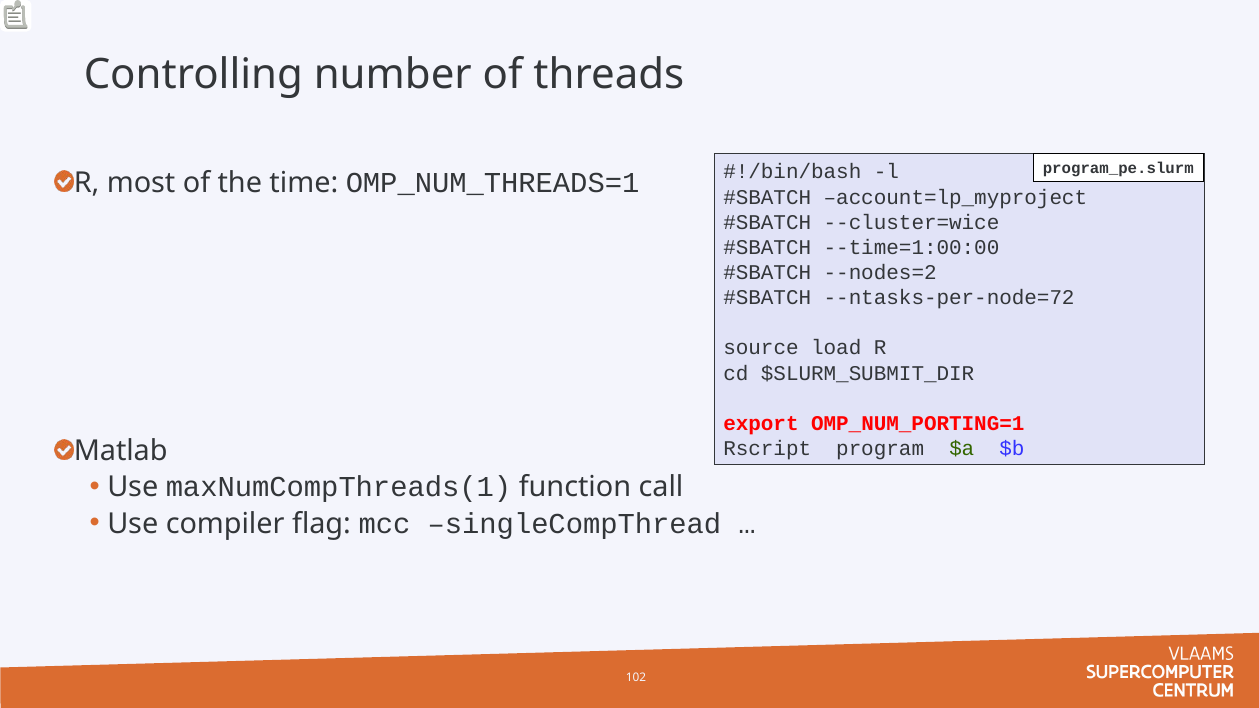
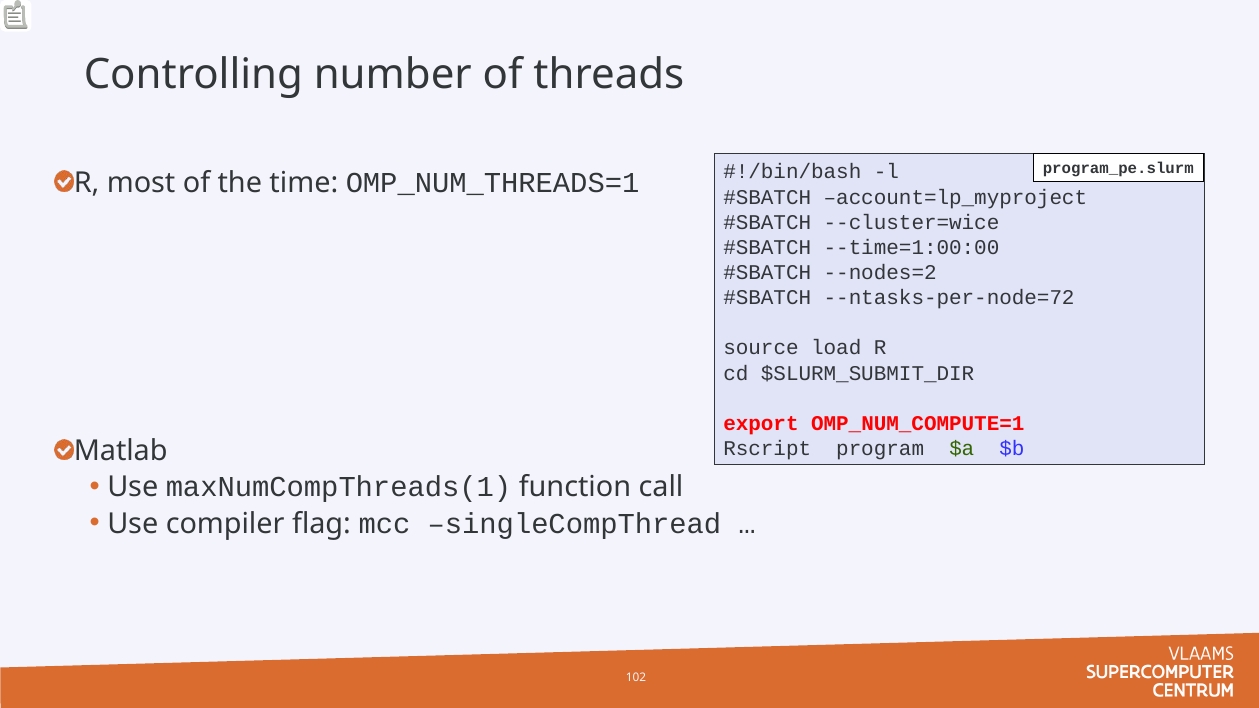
OMP_NUM_PORTING=1: OMP_NUM_PORTING=1 -> OMP_NUM_COMPUTE=1
